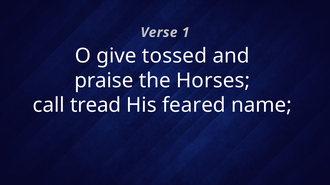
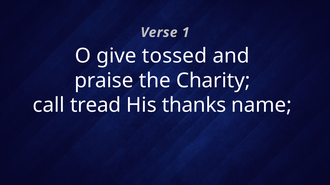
Horses: Horses -> Charity
feared: feared -> thanks
